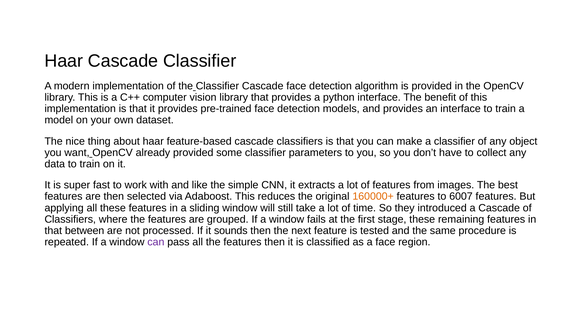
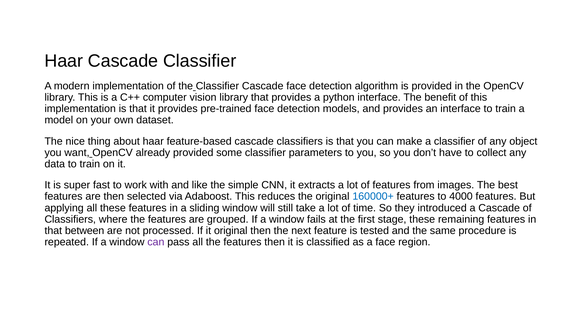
160000+ colour: orange -> blue
6007: 6007 -> 4000
it sounds: sounds -> original
